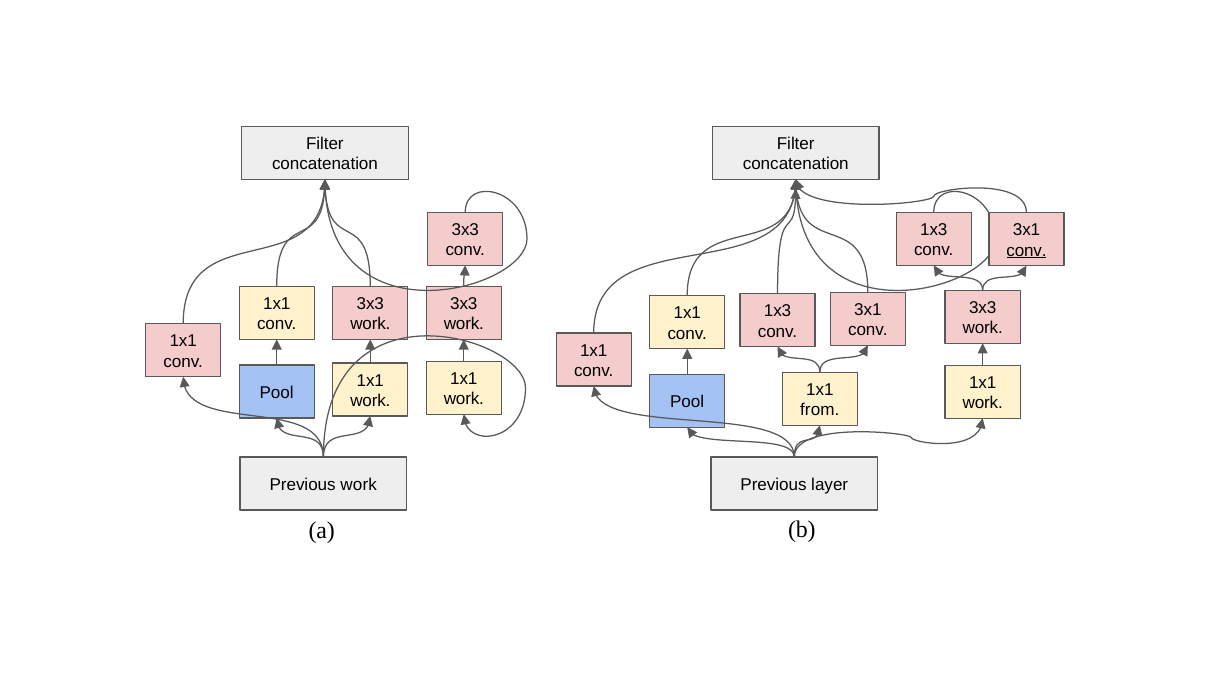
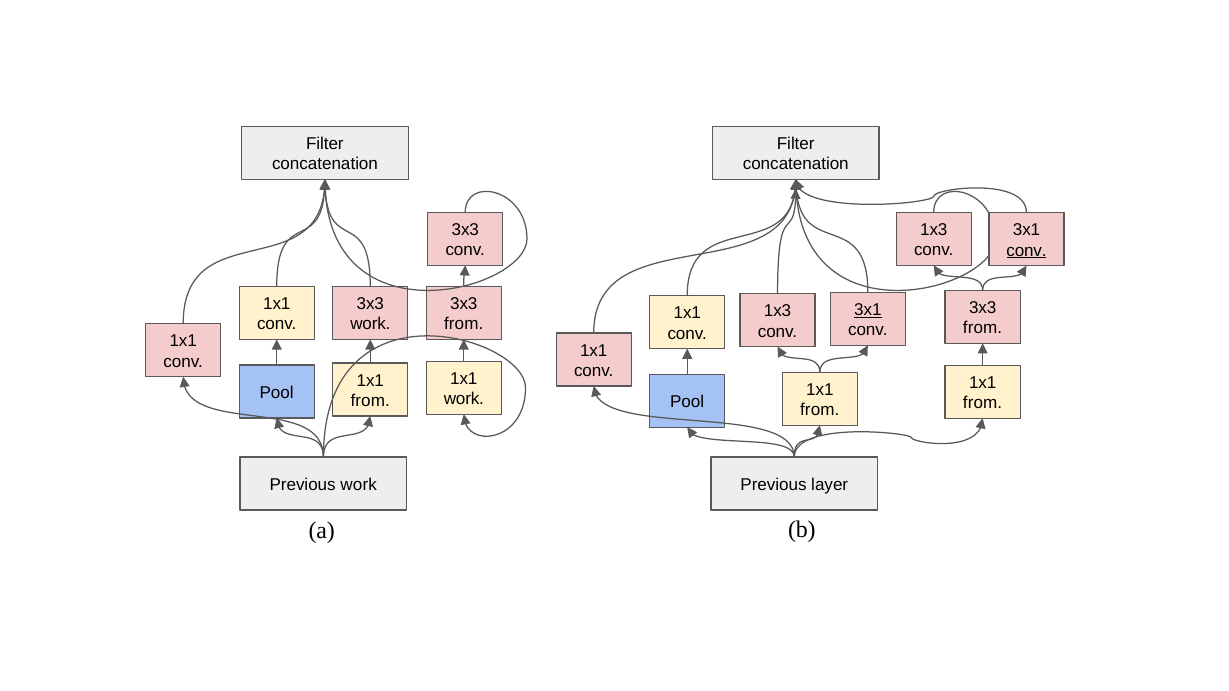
3x1 at (868, 310) underline: none -> present
work at (464, 324): work -> from
work at (983, 328): work -> from
work at (370, 401): work -> from
work at (983, 403): work -> from
